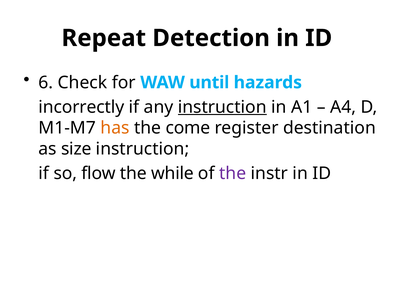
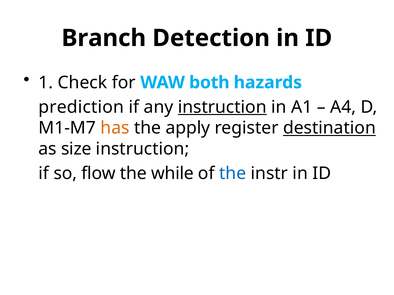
Repeat: Repeat -> Branch
6: 6 -> 1
until: until -> both
incorrectly: incorrectly -> prediction
come: come -> apply
destination underline: none -> present
the at (233, 174) colour: purple -> blue
